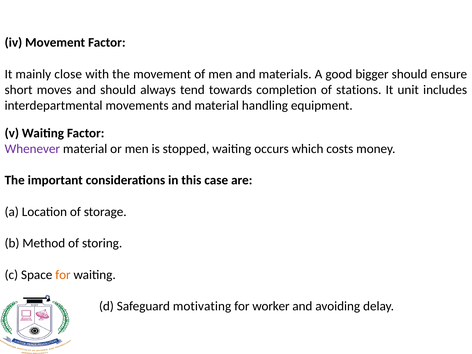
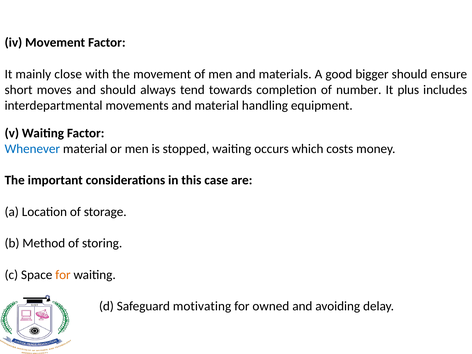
stations: stations -> number
unit: unit -> plus
Whenever colour: purple -> blue
worker: worker -> owned
